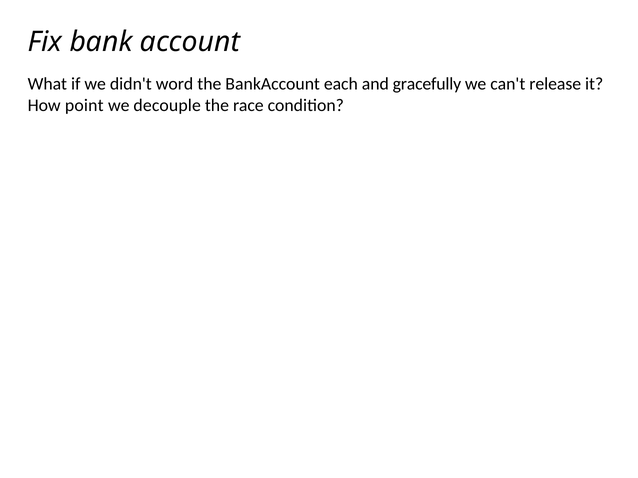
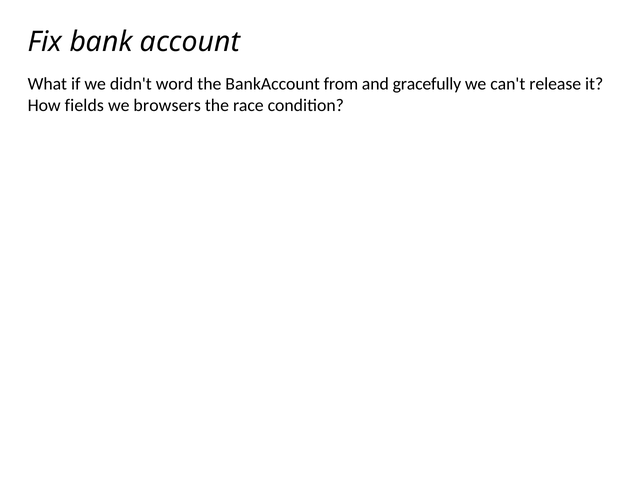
each: each -> from
point: point -> fields
decouple: decouple -> browsers
